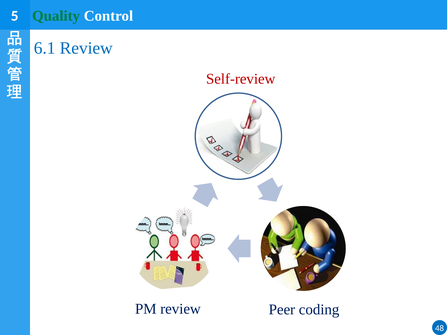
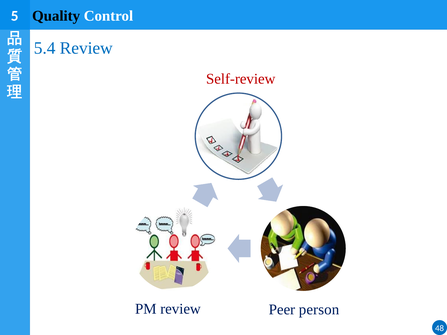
Quality colour: green -> black
6.1: 6.1 -> 5.4
coding: coding -> person
